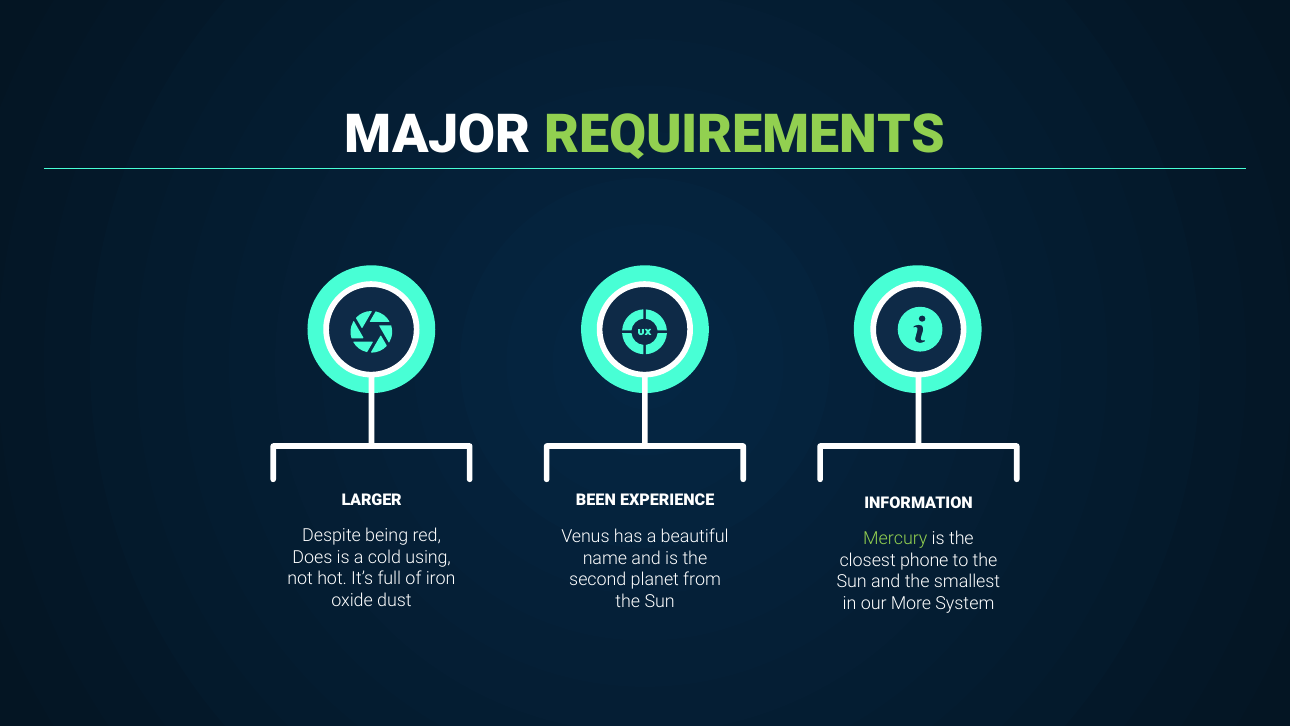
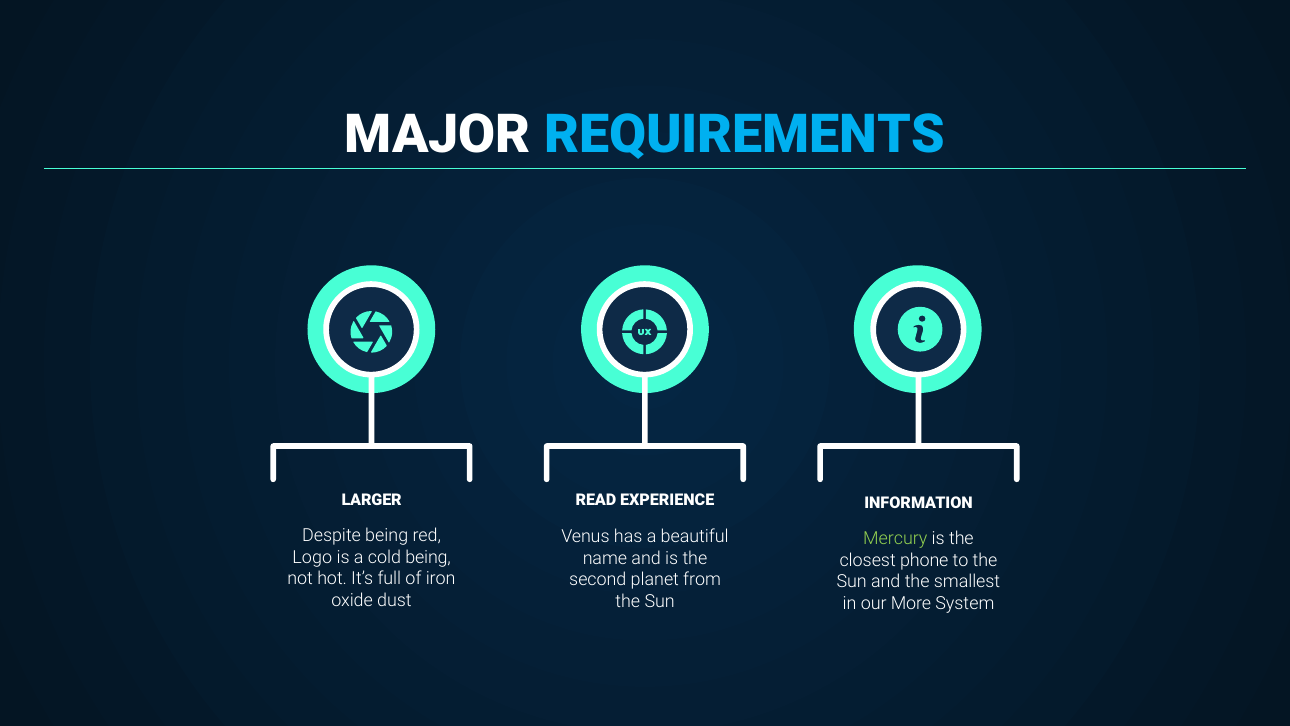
REQUIREMENTS colour: light green -> light blue
BEEN: BEEN -> READ
Does: Does -> Logo
cold using: using -> being
